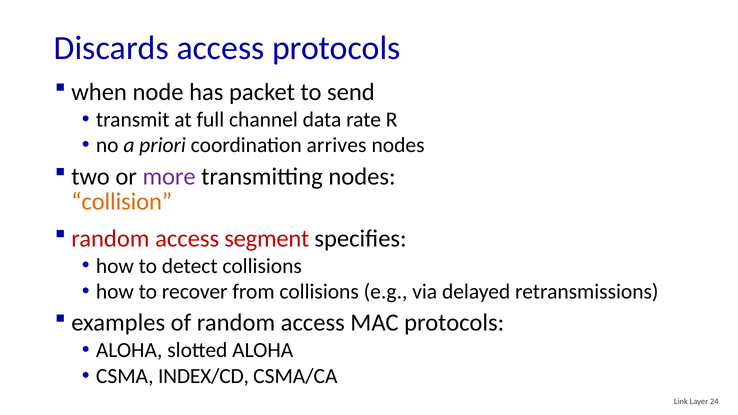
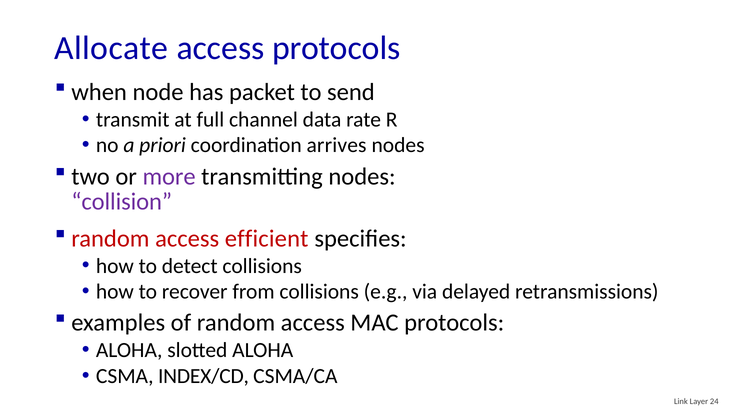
Discards: Discards -> Allocate
collision colour: orange -> purple
segment: segment -> efficient
